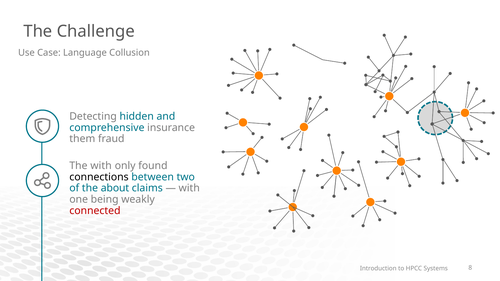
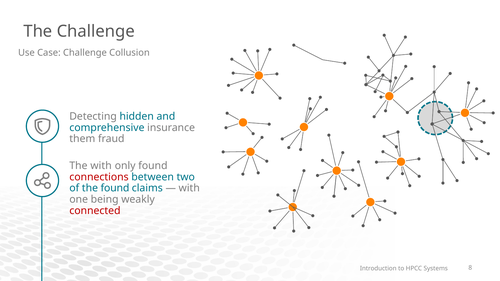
Case Language: Language -> Challenge
connections colour: black -> red
the about: about -> found
